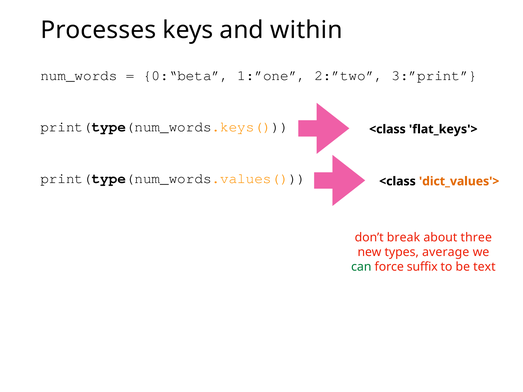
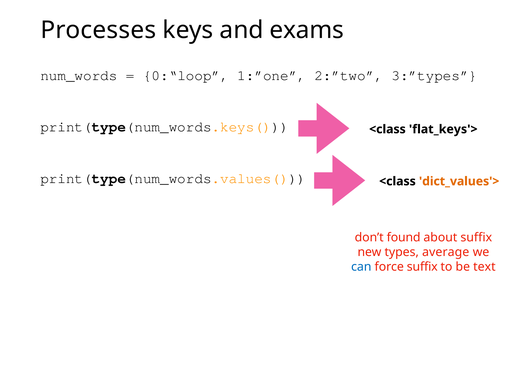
within: within -> exams
0:“beta: 0:“beta -> 0:“loop
3:”print: 3:”print -> 3:”types
break: break -> found
about three: three -> suffix
can colour: green -> blue
